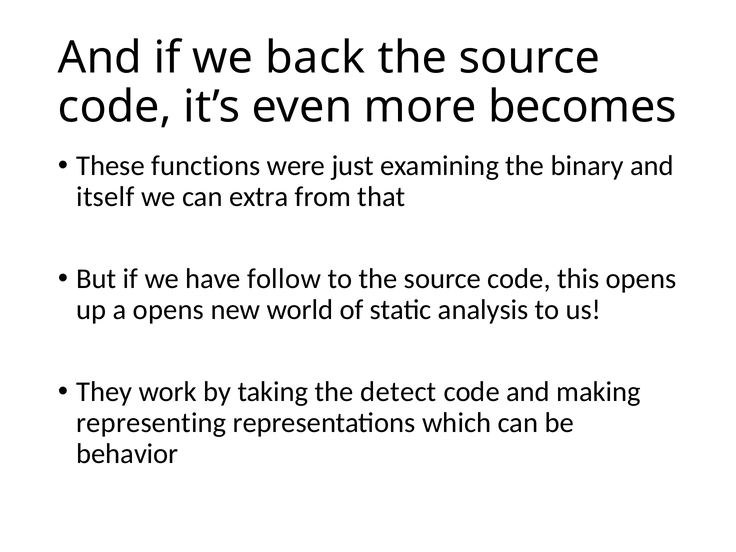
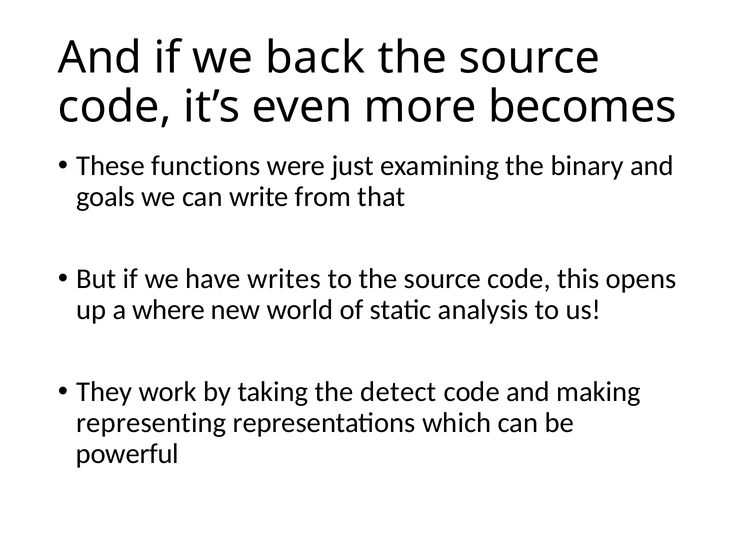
itself: itself -> goals
extra: extra -> write
follow: follow -> writes
a opens: opens -> where
behavior: behavior -> powerful
